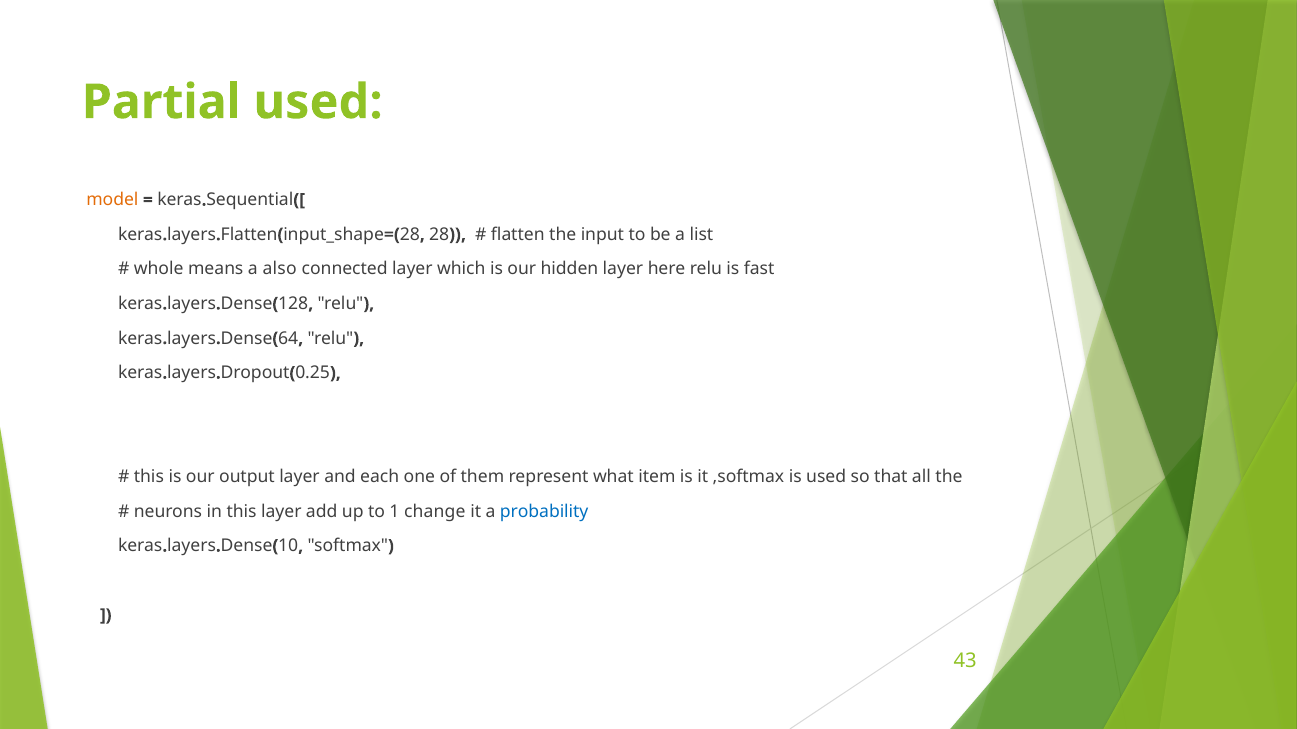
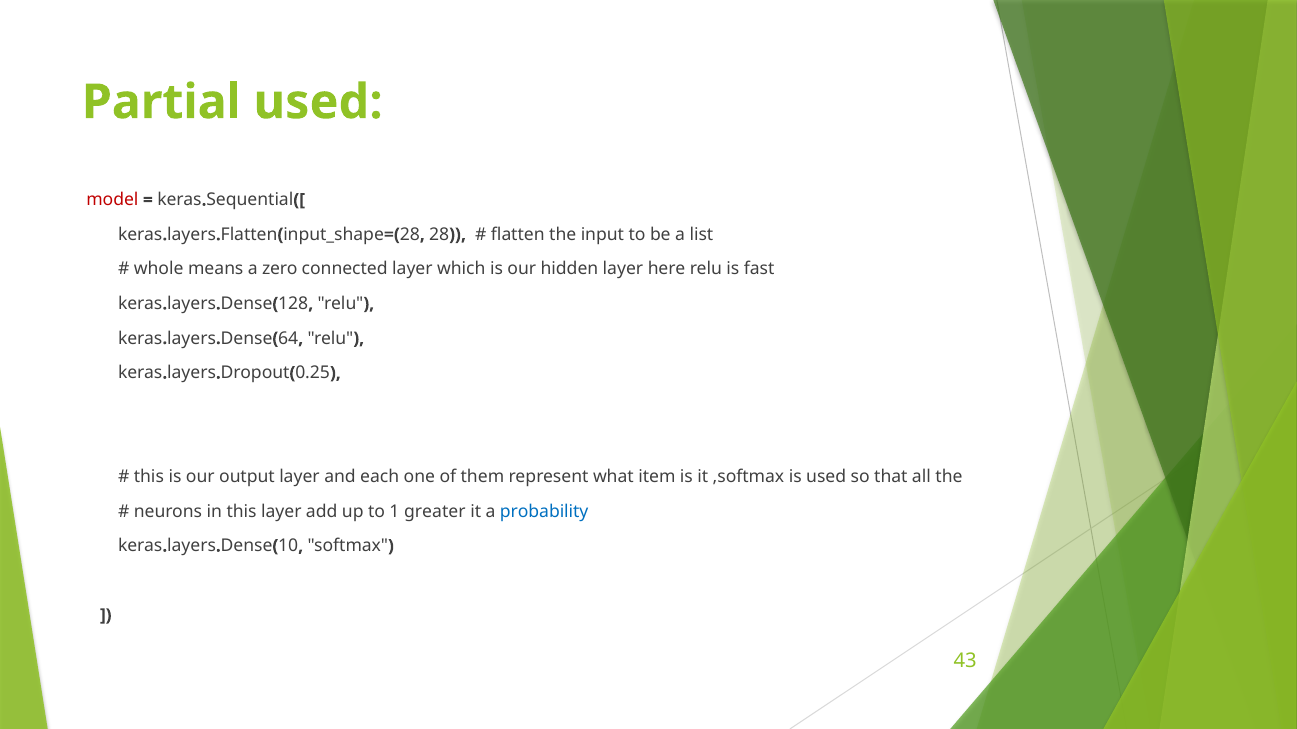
model colour: orange -> red
also: also -> zero
change: change -> greater
